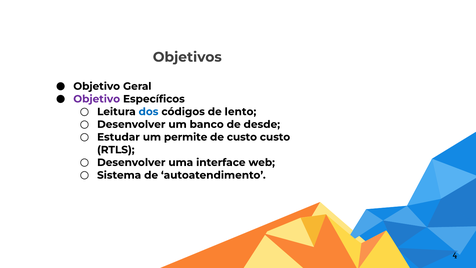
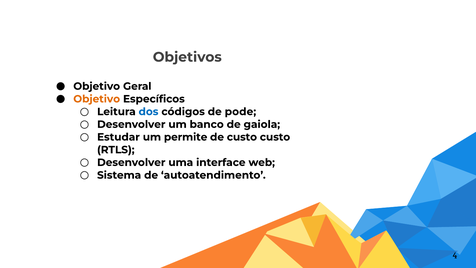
Objetivo at (97, 99) colour: purple -> orange
lento: lento -> pode
desde: desde -> gaiola
